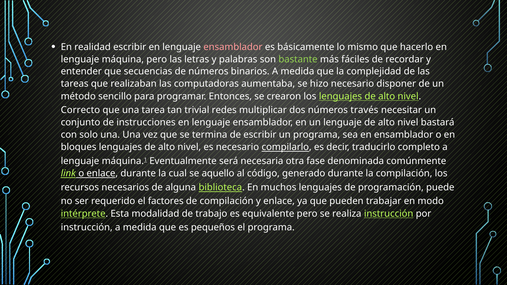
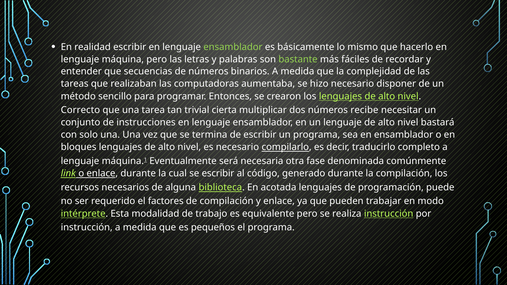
ensamblador at (233, 47) colour: pink -> light green
redes: redes -> cierta
través: través -> recibe
se aquello: aquello -> escribir
muchos: muchos -> acotada
